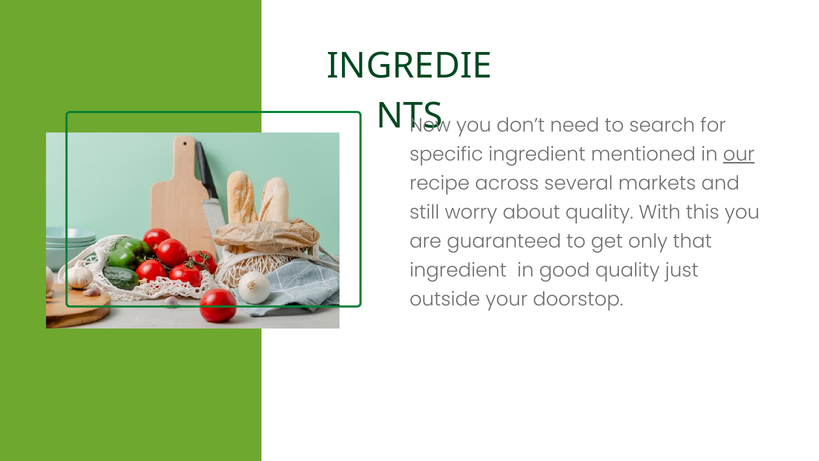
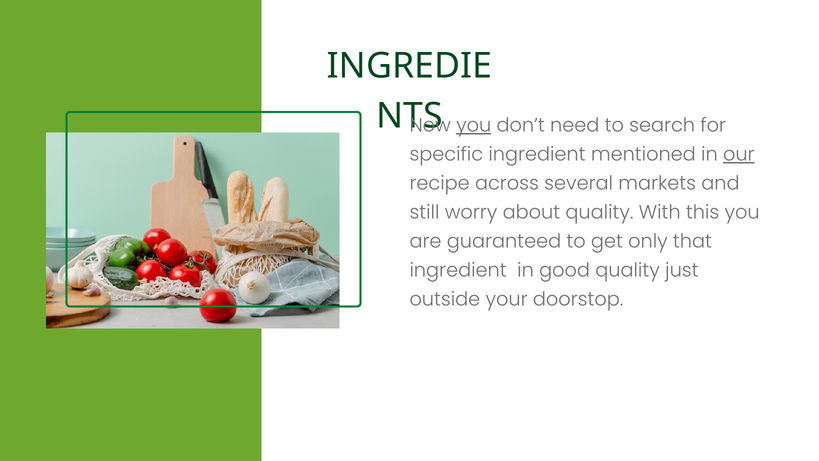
you at (474, 125) underline: none -> present
